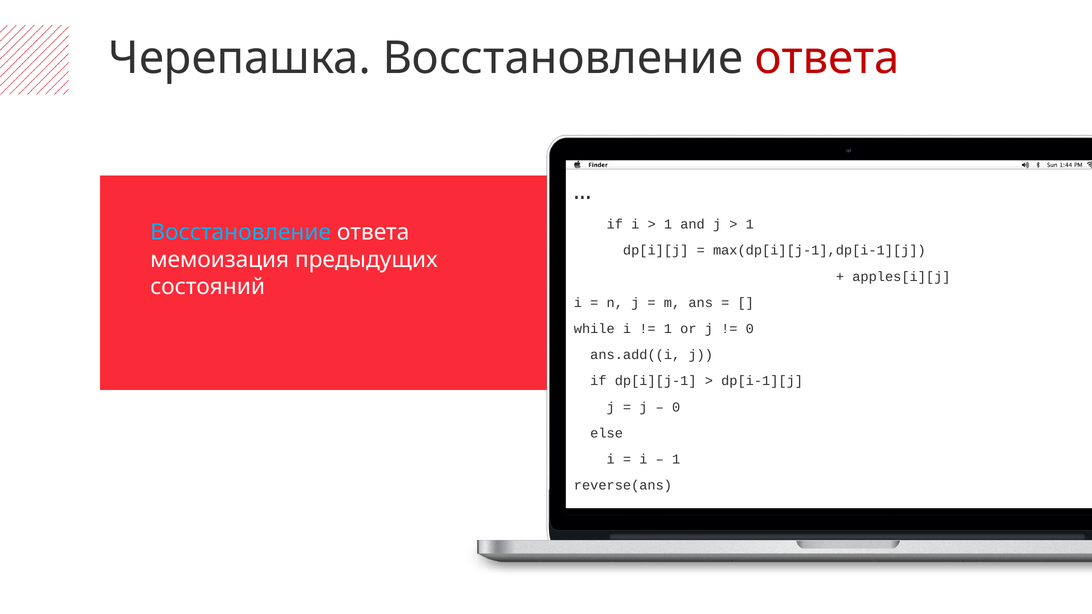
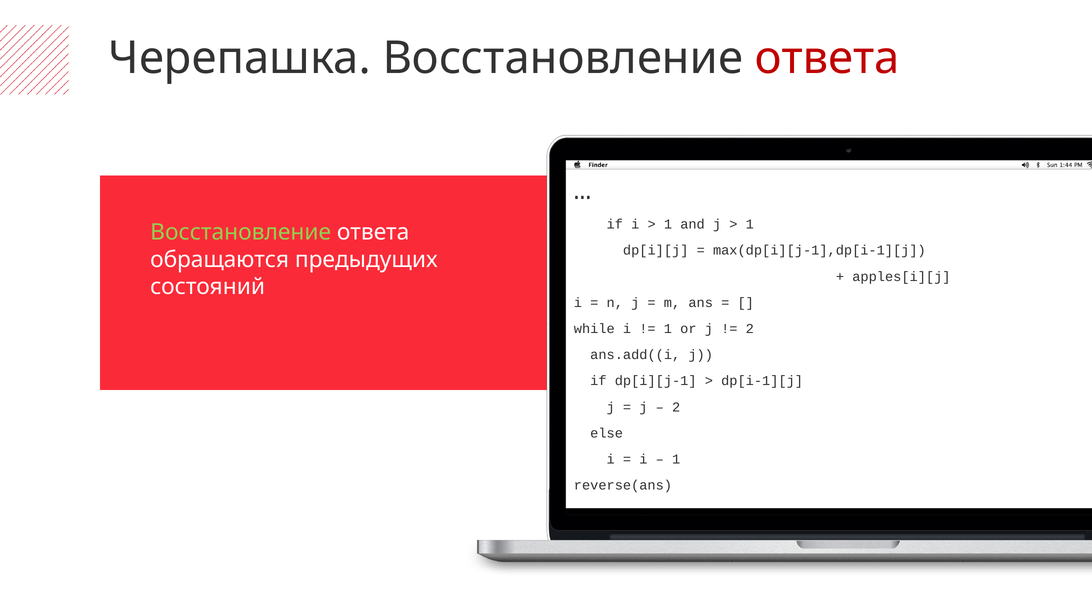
Восстановление at (241, 232) colour: light blue -> light green
мемоизация: мемоизация -> обращаются
0 at (750, 329): 0 -> 2
0 at (676, 407): 0 -> 2
